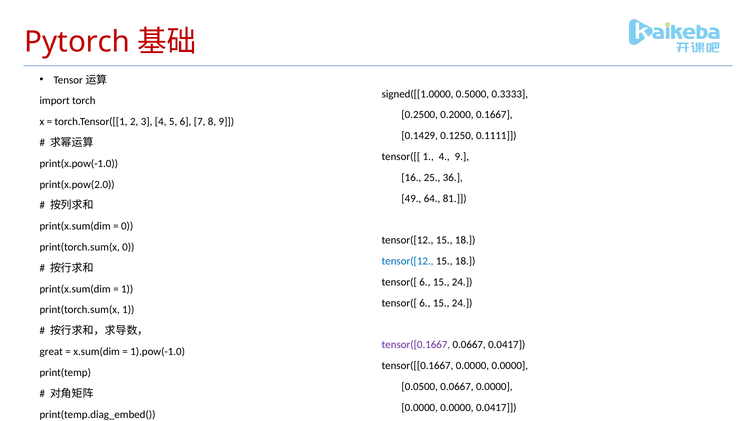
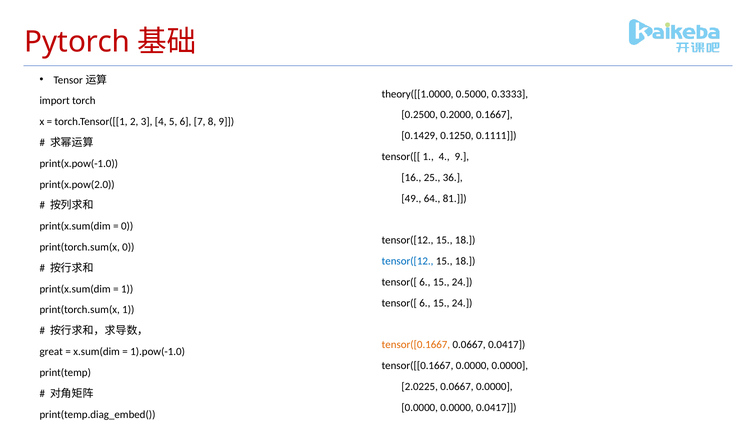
signed([[1.0000: signed([[1.0000 -> theory([[1.0000
tensor([0.1667 colour: purple -> orange
0.0500: 0.0500 -> 2.0225
